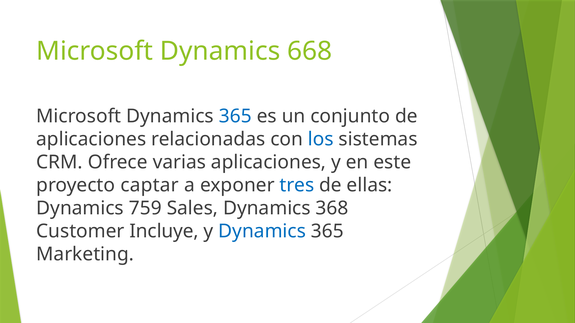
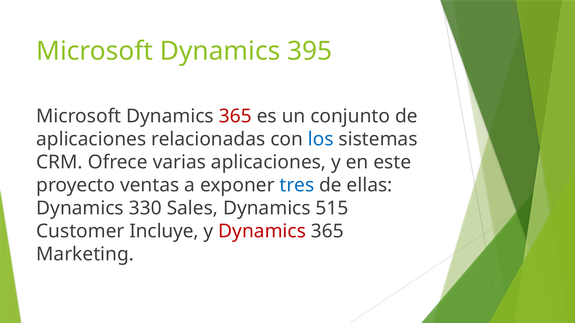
668: 668 -> 395
365 at (235, 116) colour: blue -> red
captar: captar -> ventas
759: 759 -> 330
368: 368 -> 515
Dynamics at (262, 231) colour: blue -> red
